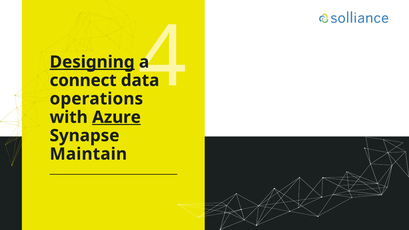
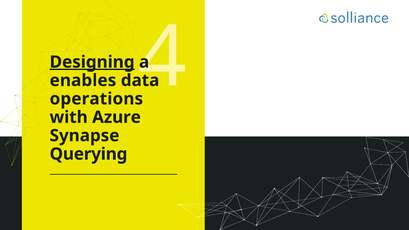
connect: connect -> enables
Azure underline: present -> none
Maintain: Maintain -> Querying
